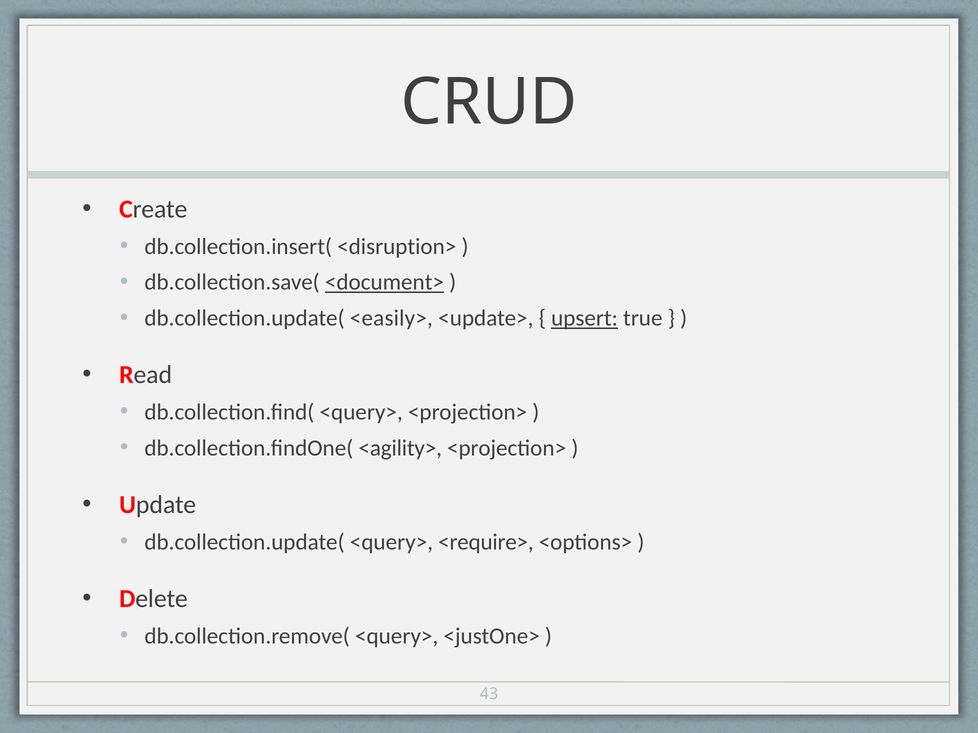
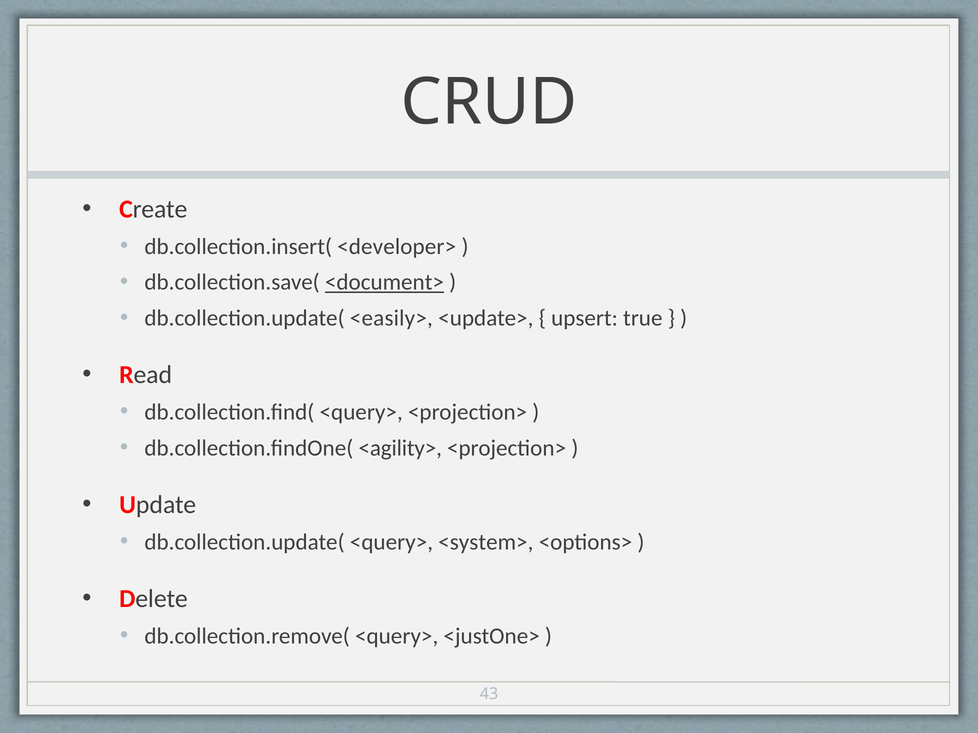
<disruption>: <disruption> -> <developer>
upsert underline: present -> none
<require>: <require> -> <system>
